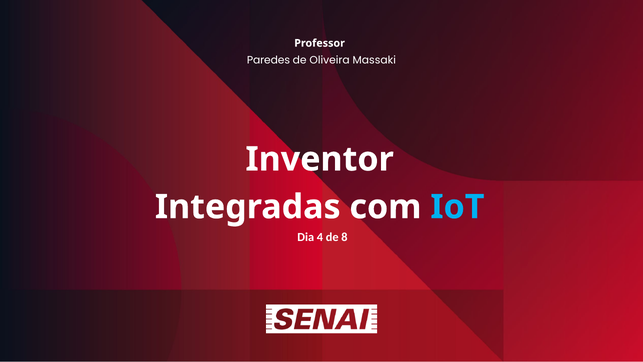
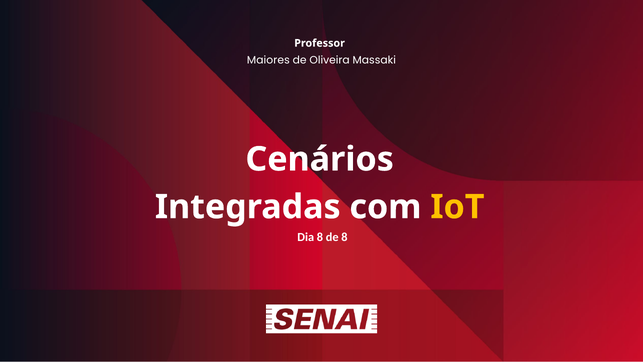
Paredes: Paredes -> Maiores
Inventor: Inventor -> Cenários
IoT colour: light blue -> yellow
Dia 4: 4 -> 8
